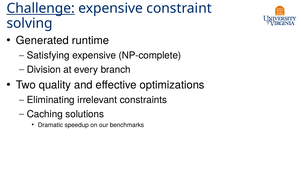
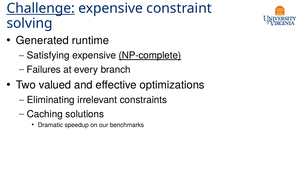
NP-complete underline: none -> present
Division: Division -> Failures
quality: quality -> valued
